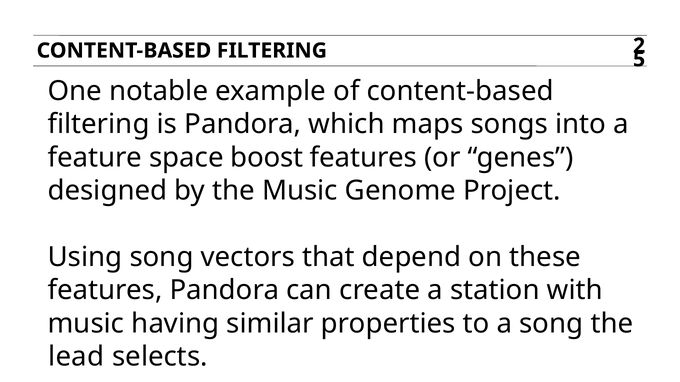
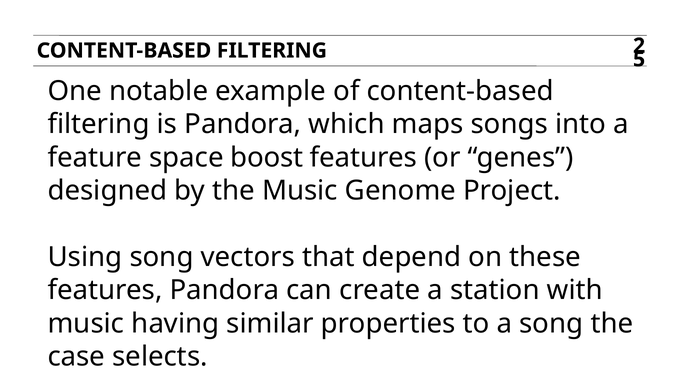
lead: lead -> case
